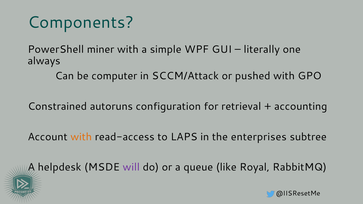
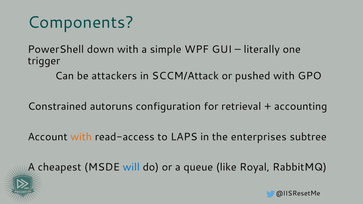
miner: miner -> down
always: always -> trigger
computer: computer -> attackers
helpdesk: helpdesk -> cheapest
will colour: purple -> blue
